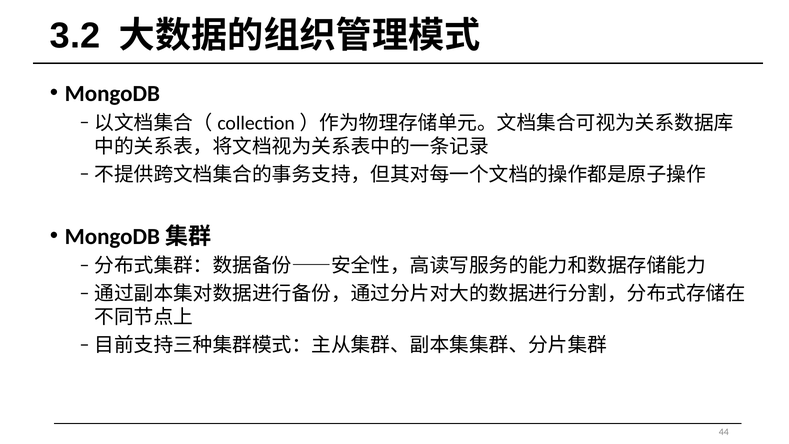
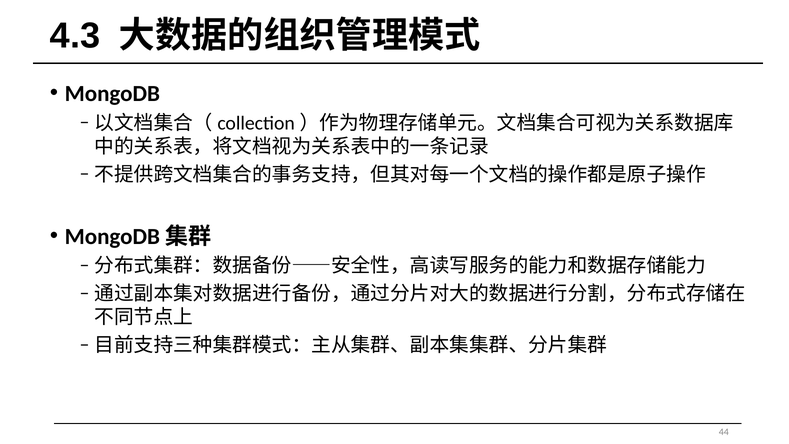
3.2: 3.2 -> 4.3
